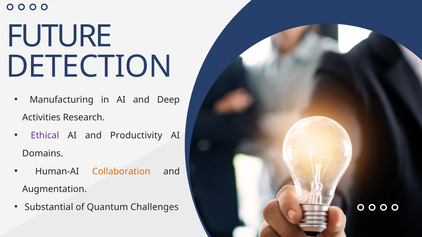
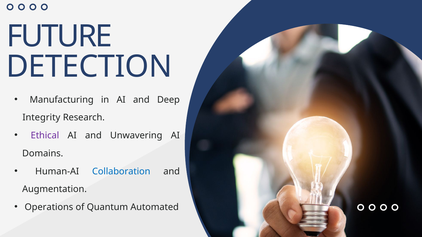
Activities: Activities -> Integrity
Productivity: Productivity -> Unwavering
Collaboration colour: orange -> blue
Substantial: Substantial -> Operations
Challenges: Challenges -> Automated
